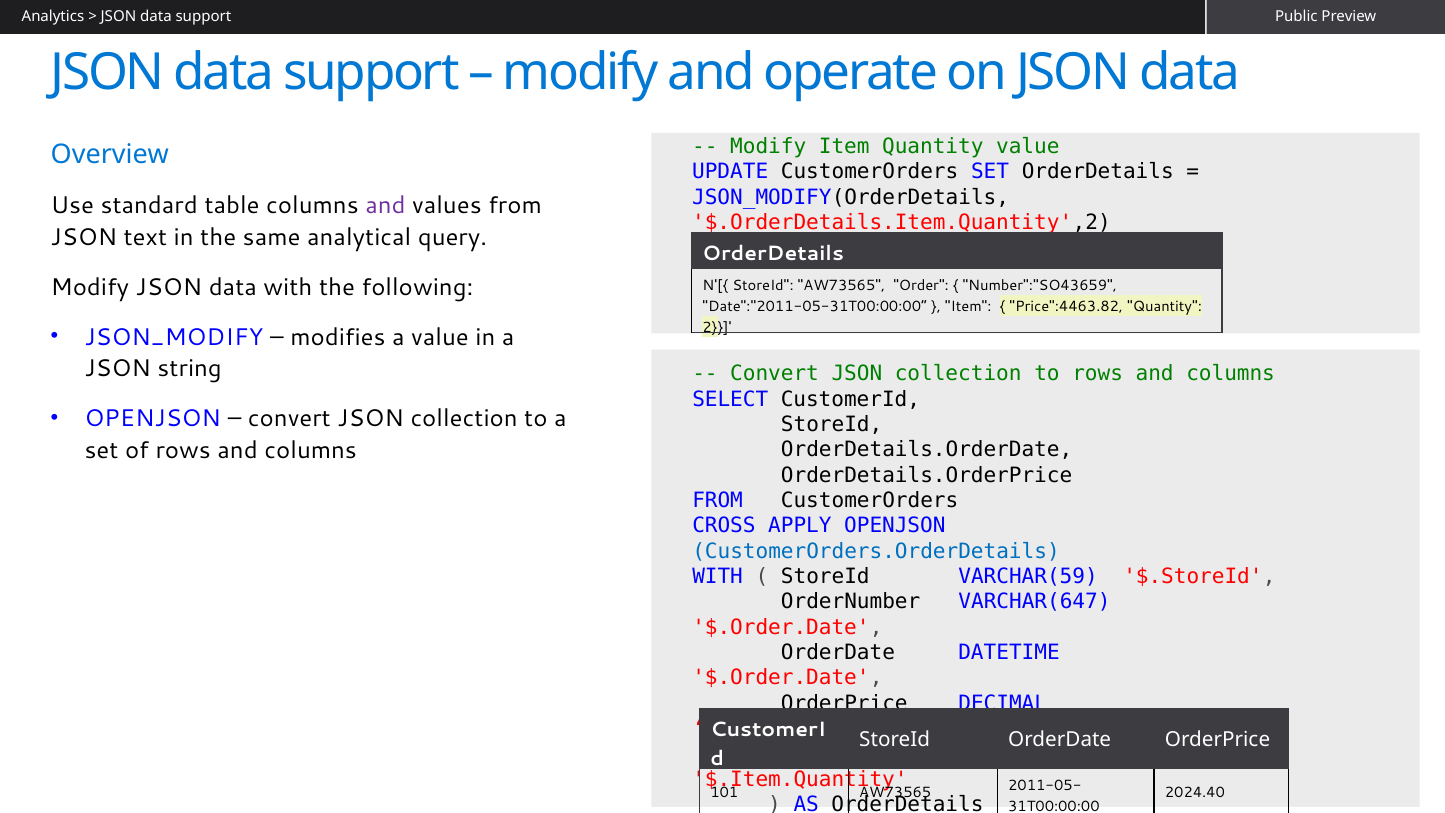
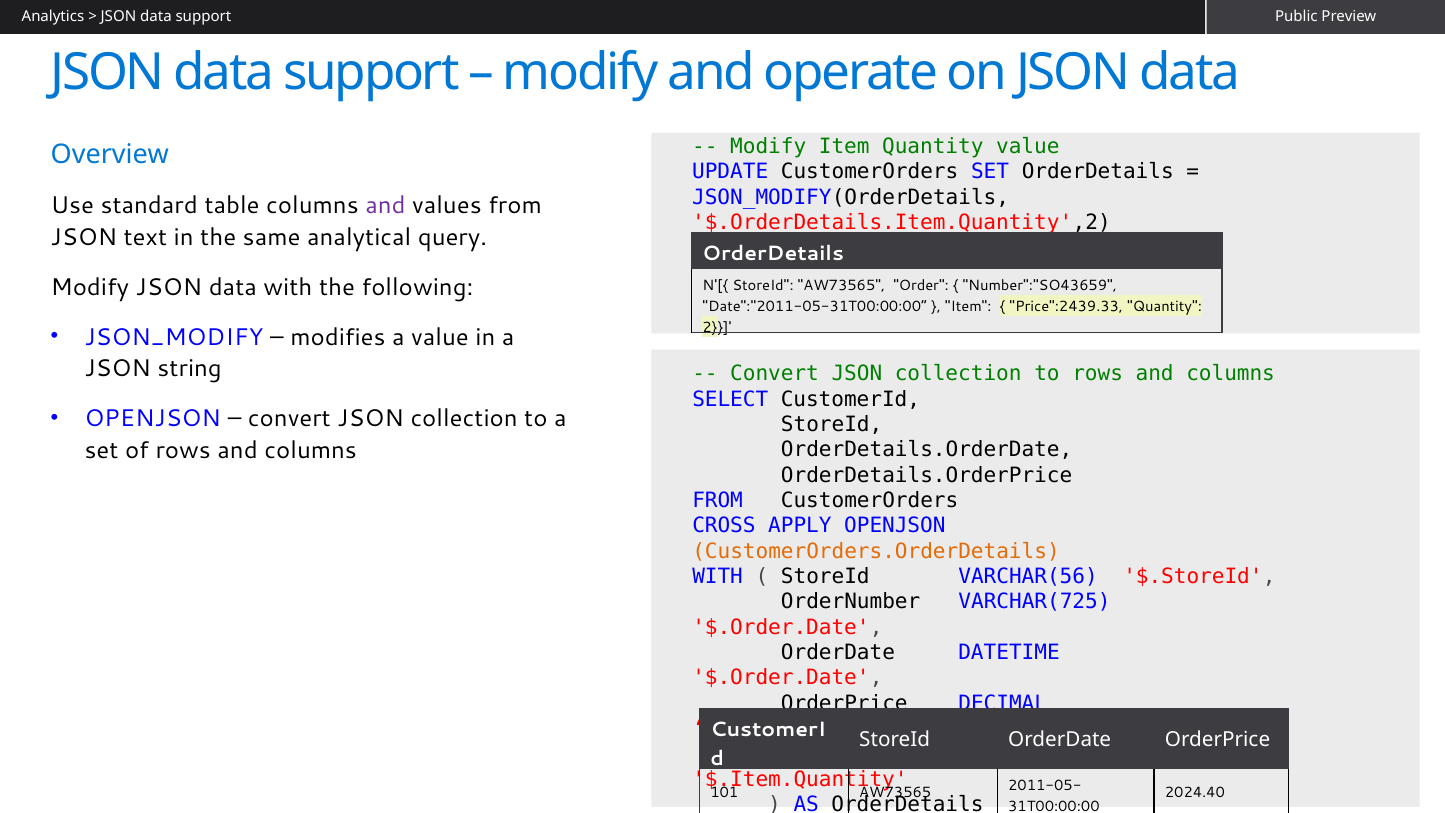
Price":4463.82: Price":4463.82 -> Price":2439.33
CustomerOrders.OrderDetails colour: blue -> orange
VARCHAR(59: VARCHAR(59 -> VARCHAR(56
VARCHAR(647: VARCHAR(647 -> VARCHAR(725
